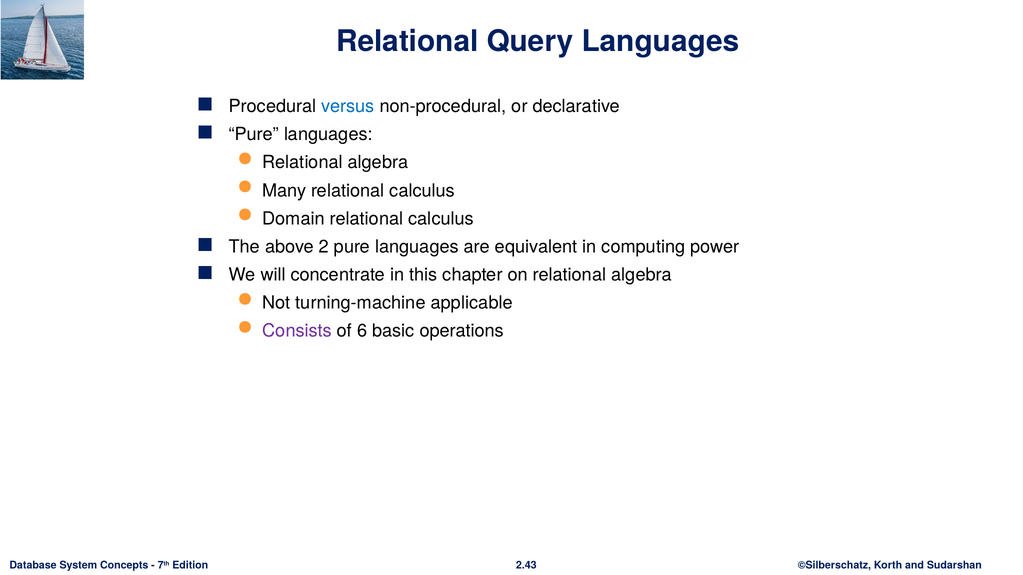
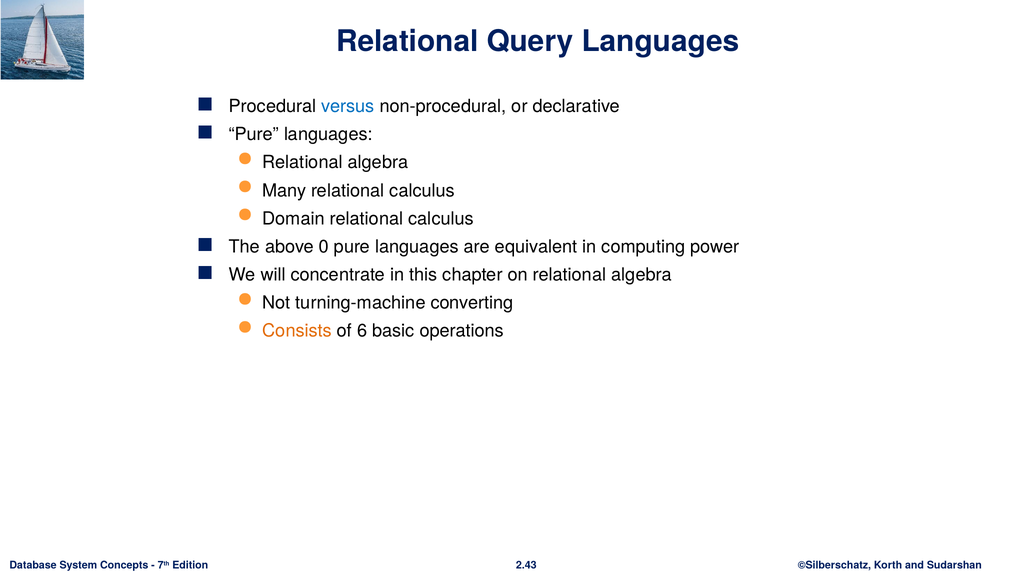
2: 2 -> 0
applicable: applicable -> converting
Consists colour: purple -> orange
